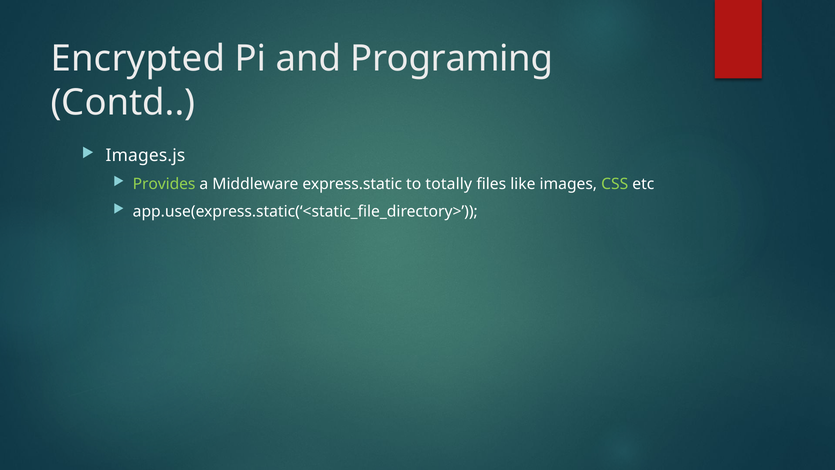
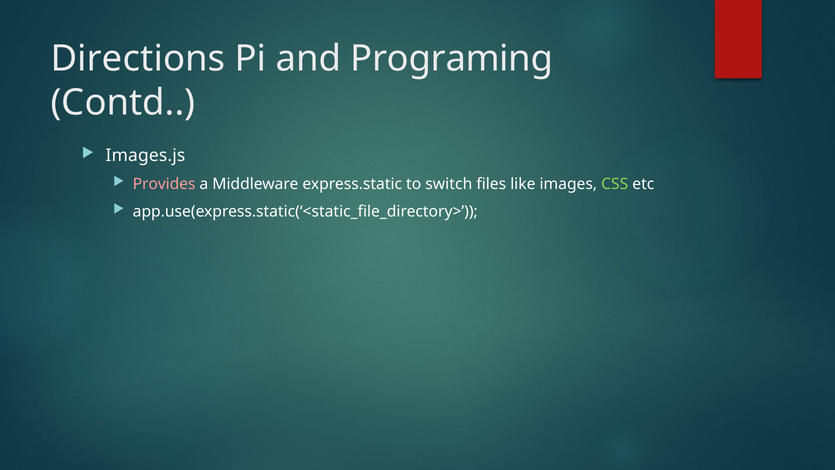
Encrypted: Encrypted -> Directions
Provides colour: light green -> pink
totally: totally -> switch
